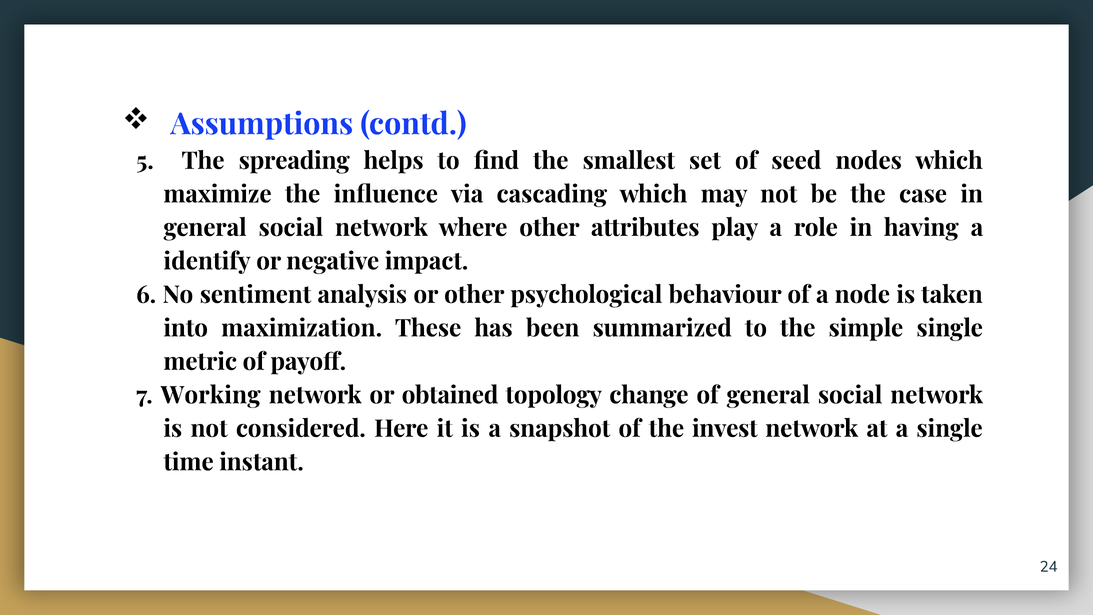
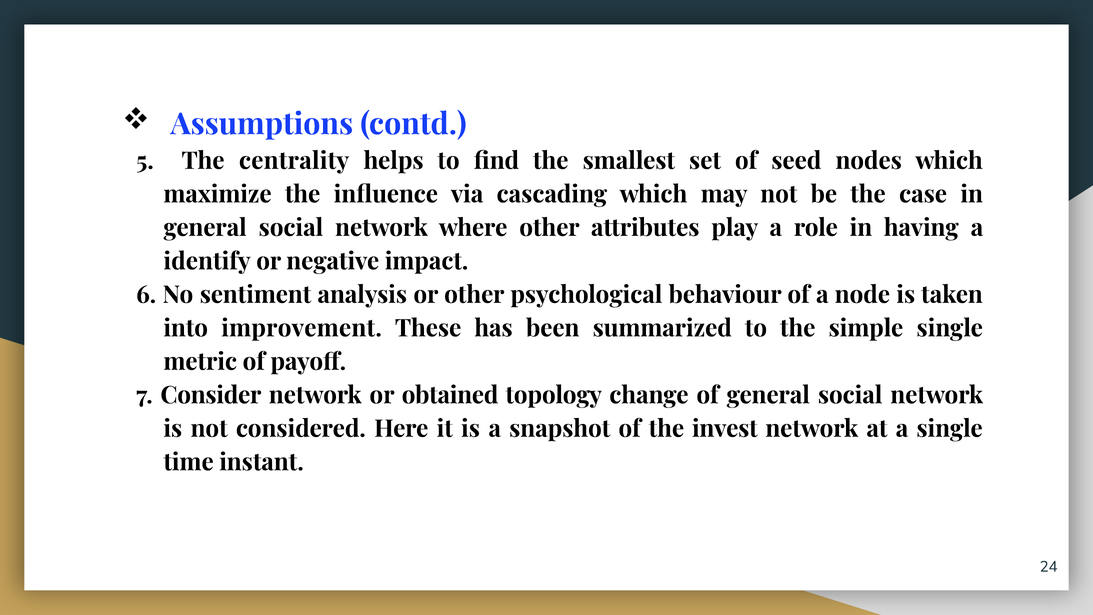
spreading: spreading -> centrality
maximization: maximization -> improvement
Working: Working -> Consider
